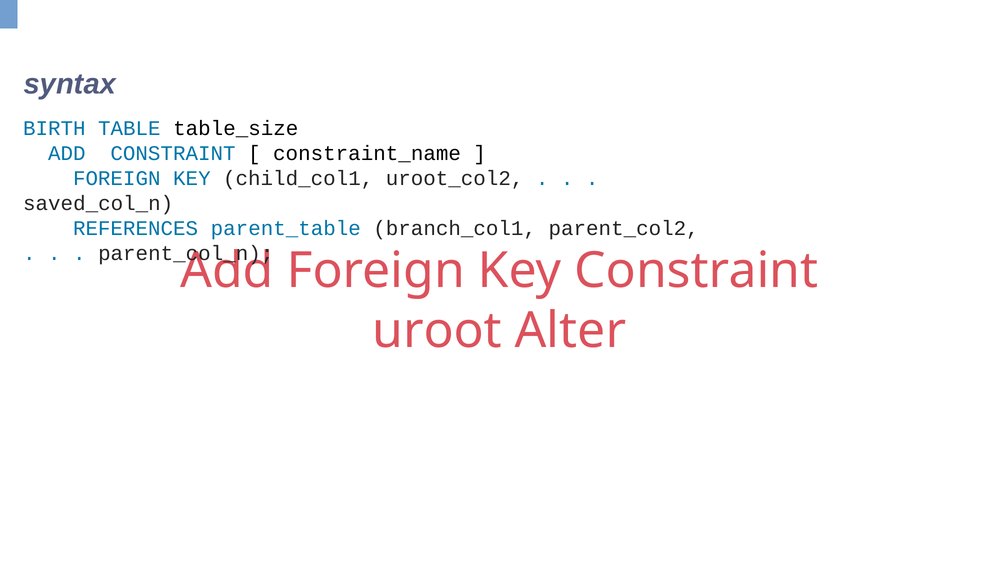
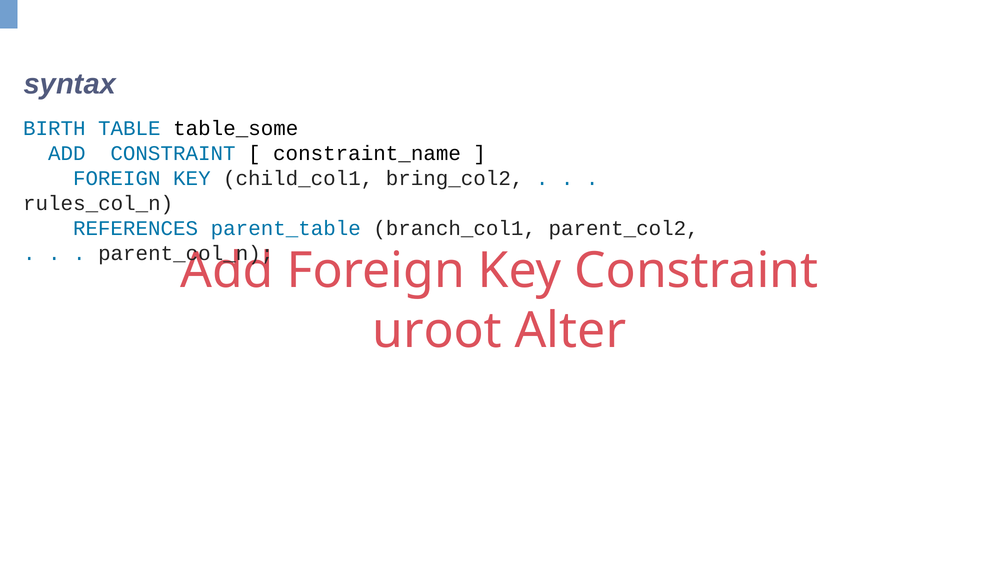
table_size: table_size -> table_some
uroot_col2: uroot_col2 -> bring_col2
saved_col_n: saved_col_n -> rules_col_n
